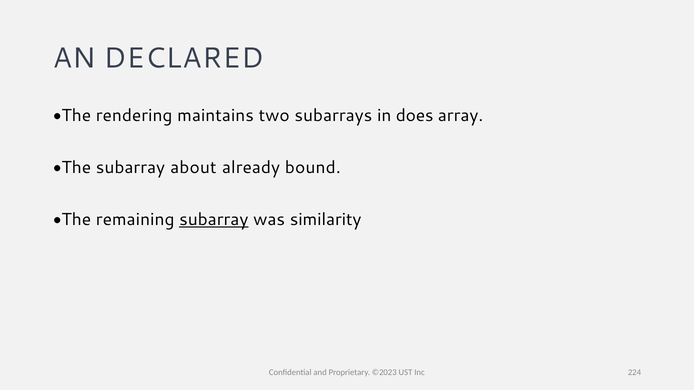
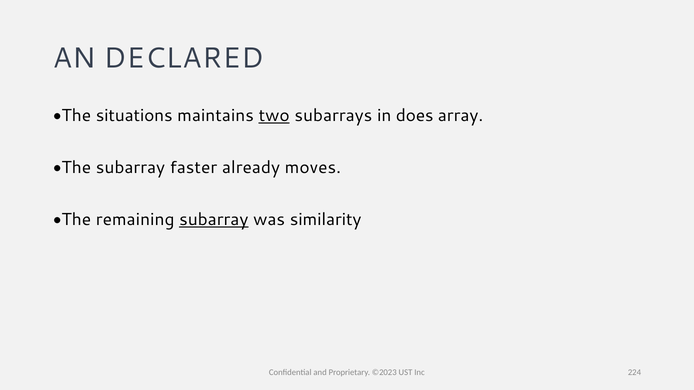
rendering: rendering -> situations
two underline: none -> present
about: about -> faster
bound: bound -> moves
